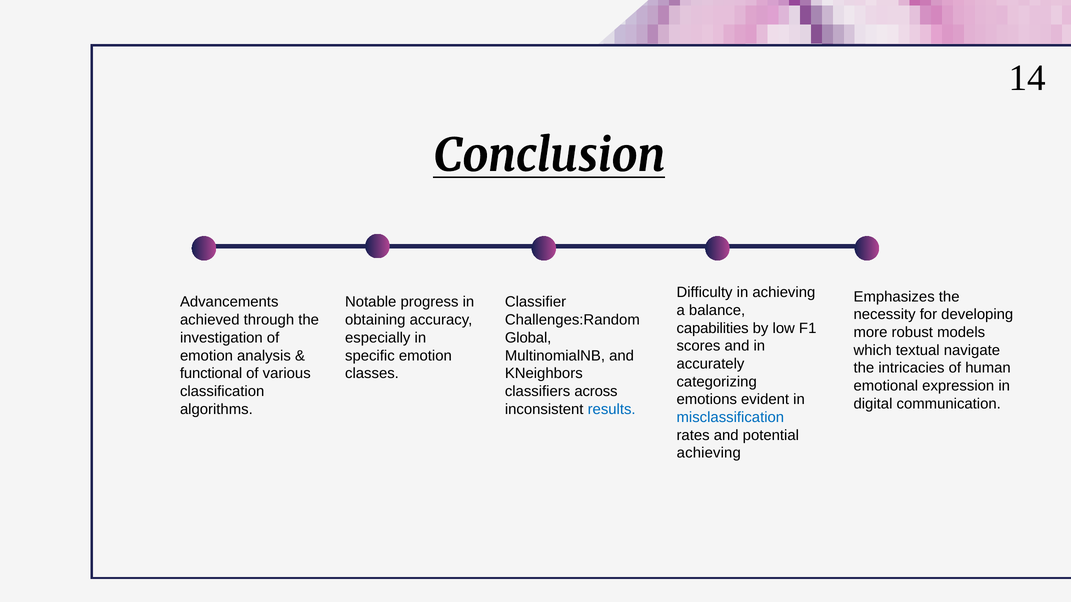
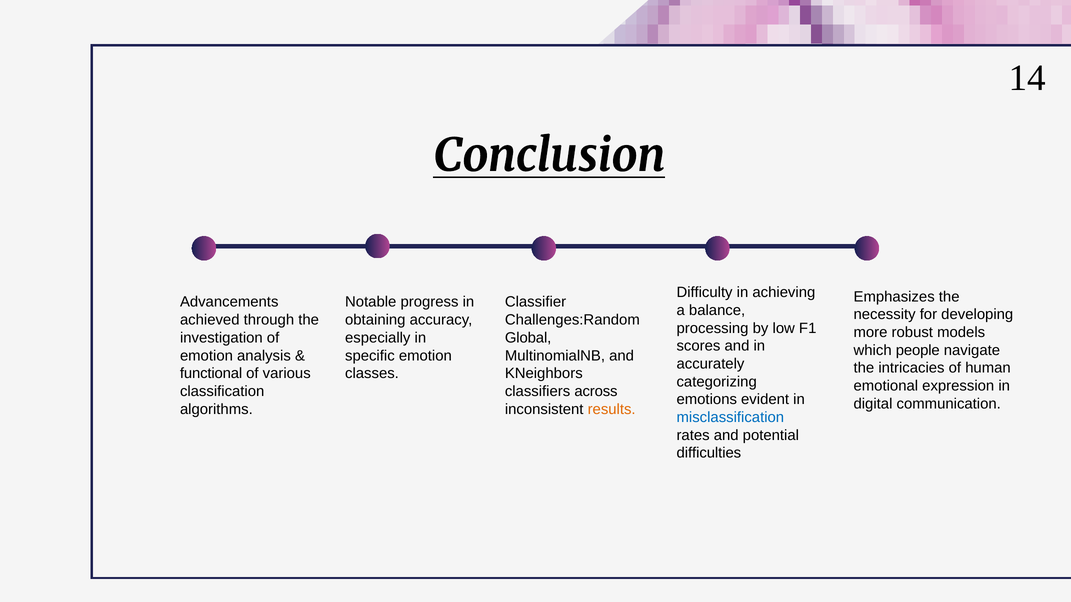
capabilities: capabilities -> processing
textual: textual -> people
results colour: blue -> orange
achieving at (709, 453): achieving -> difficulties
